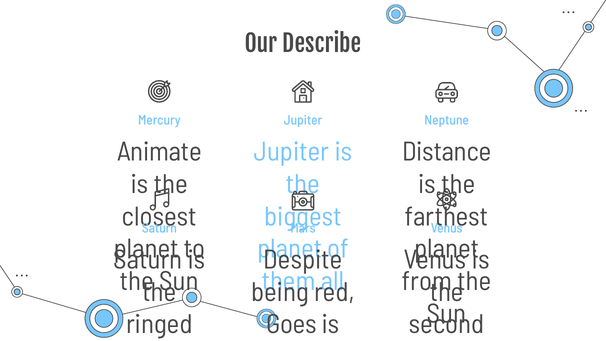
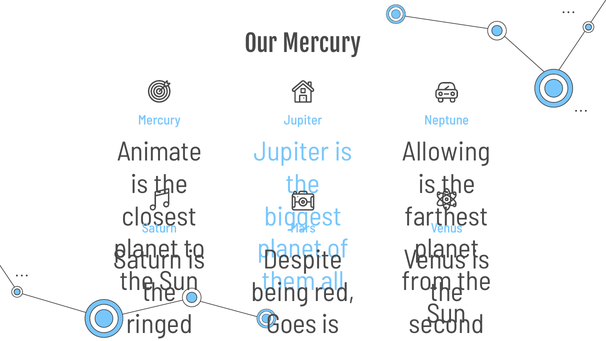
Our Describe: Describe -> Mercury
Distance: Distance -> Allowing
